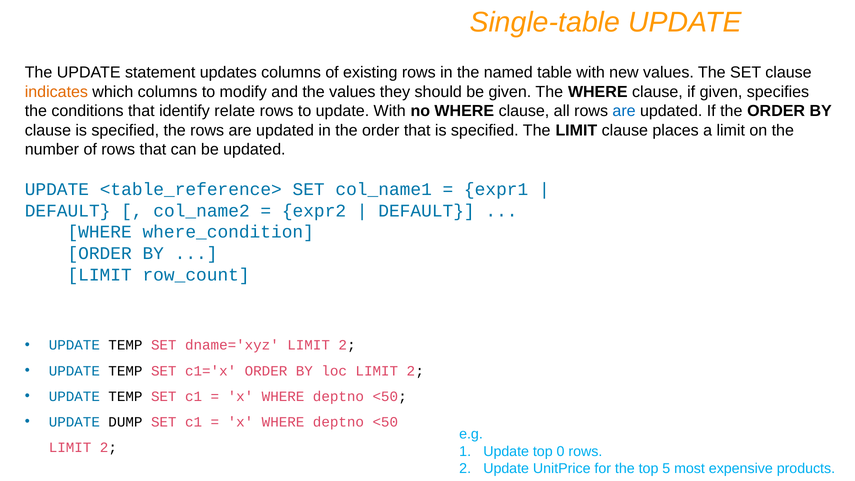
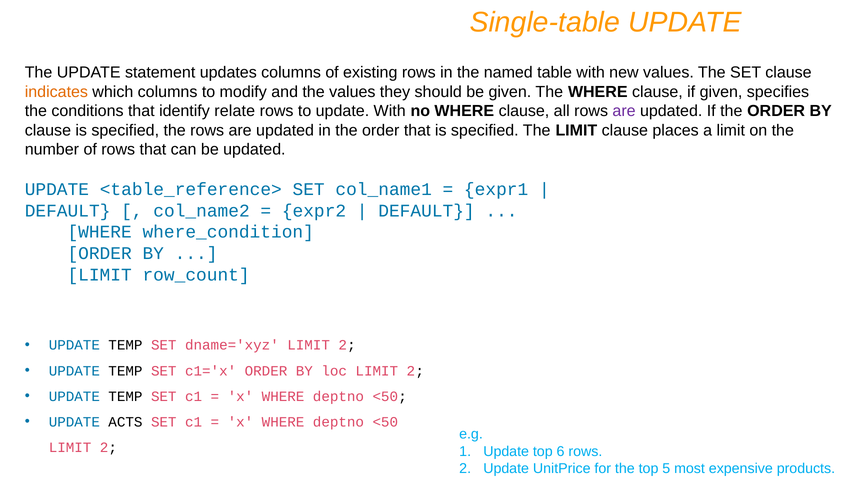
are at (624, 111) colour: blue -> purple
DUMP: DUMP -> ACTS
0: 0 -> 6
